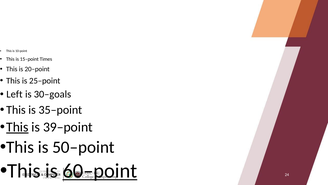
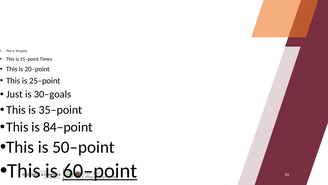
Left: Left -> Just
This at (17, 127) underline: present -> none
39–point: 39–point -> 84–point
